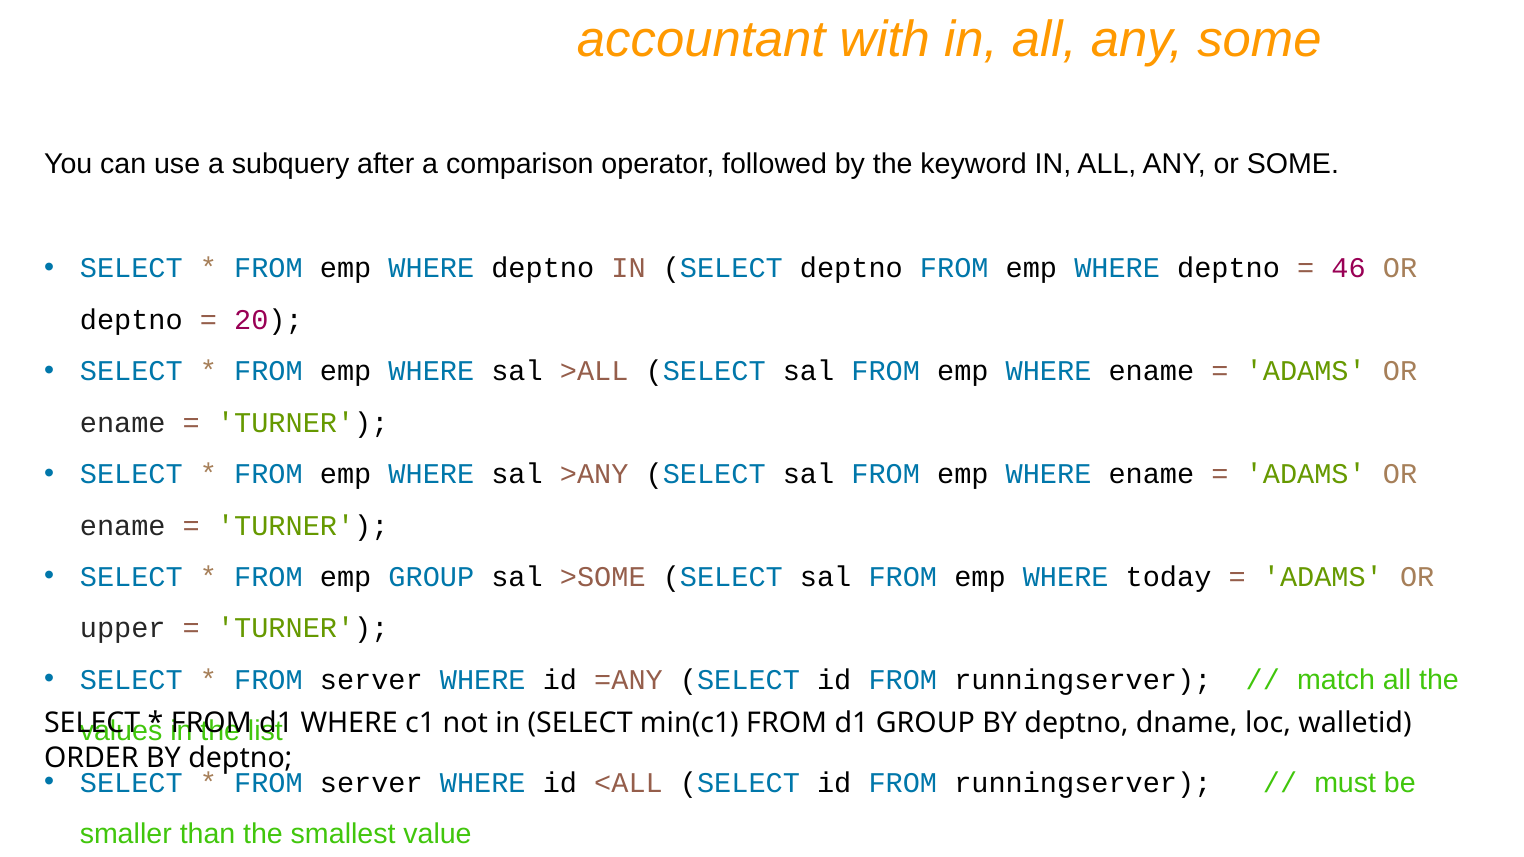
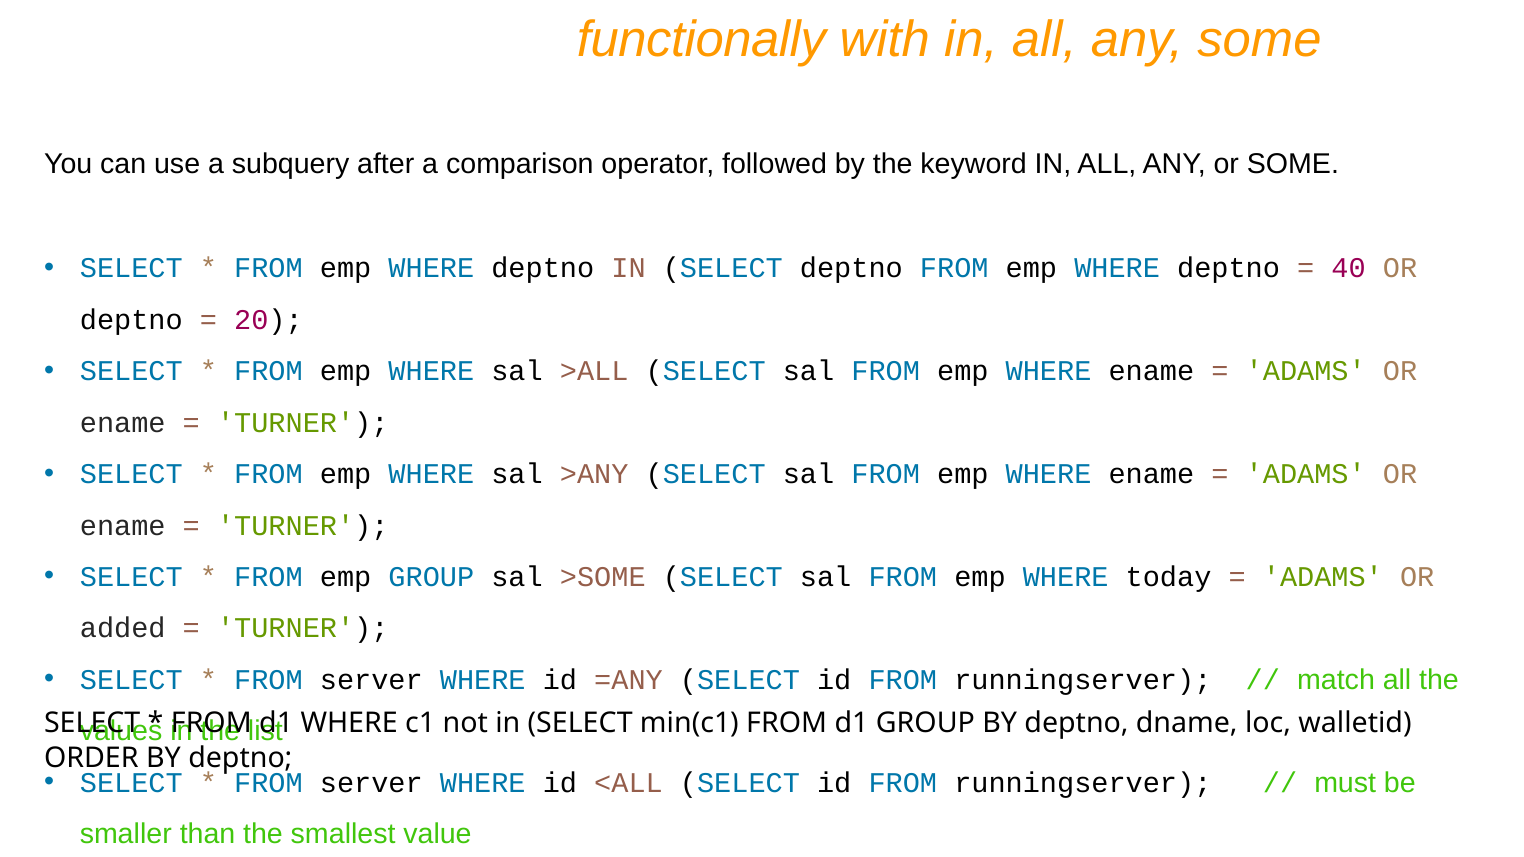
accountant: accountant -> functionally
46: 46 -> 40
upper: upper -> added
